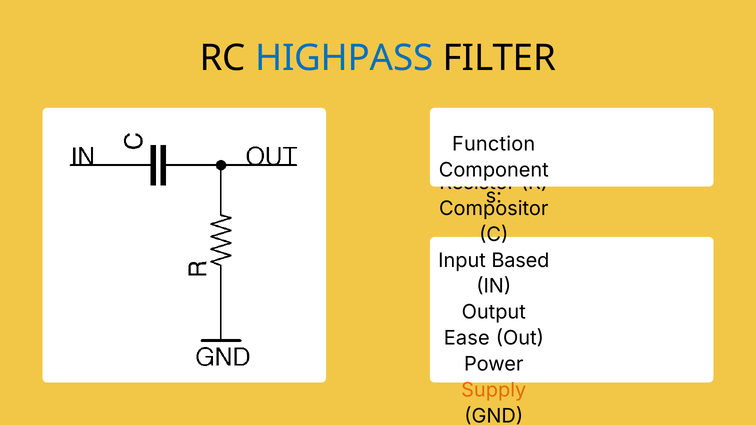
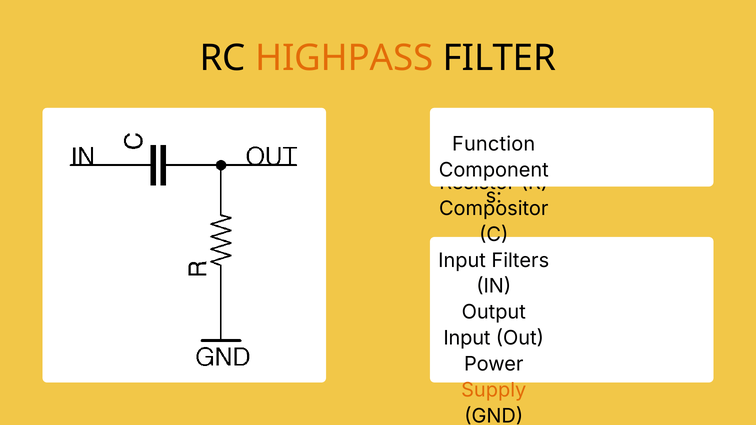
HIGHPASS colour: blue -> orange
Based: Based -> Filters
Ease at (467, 338): Ease -> Input
